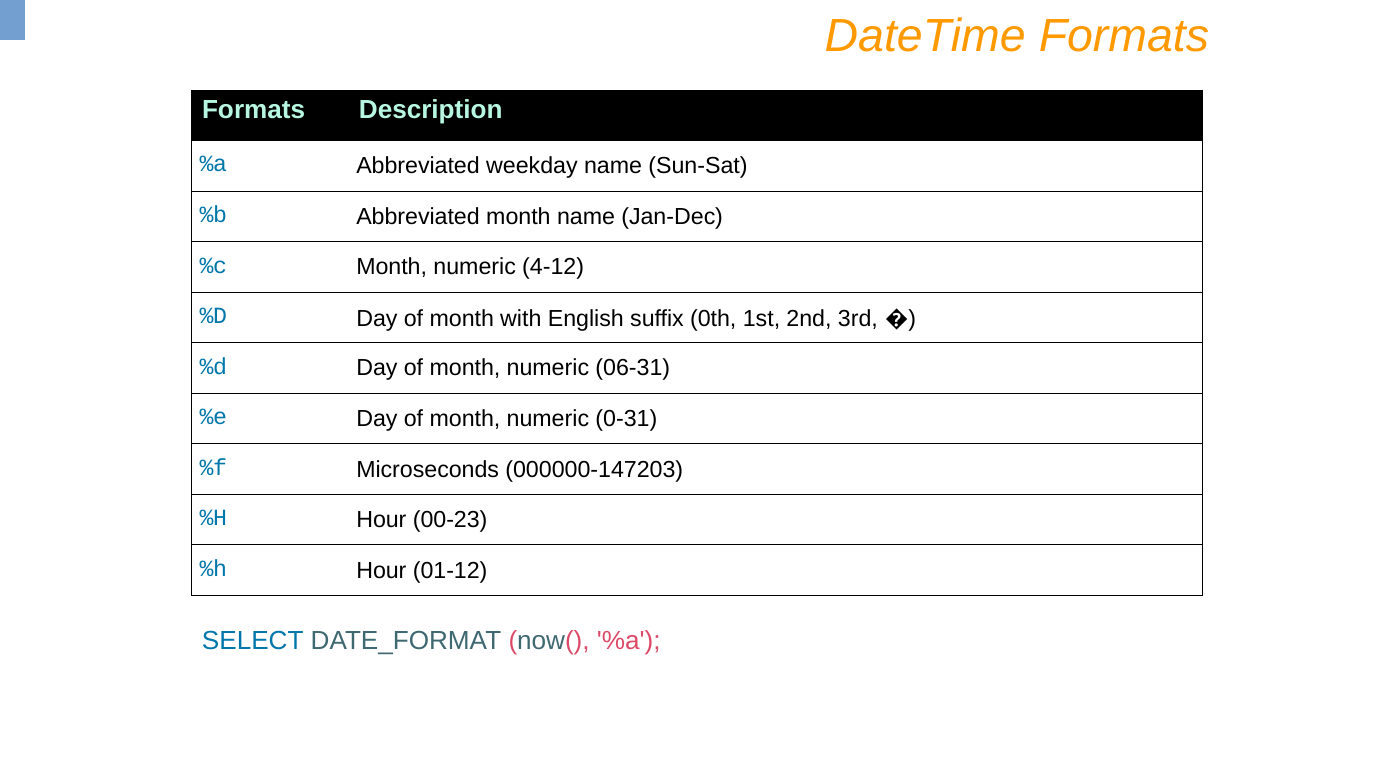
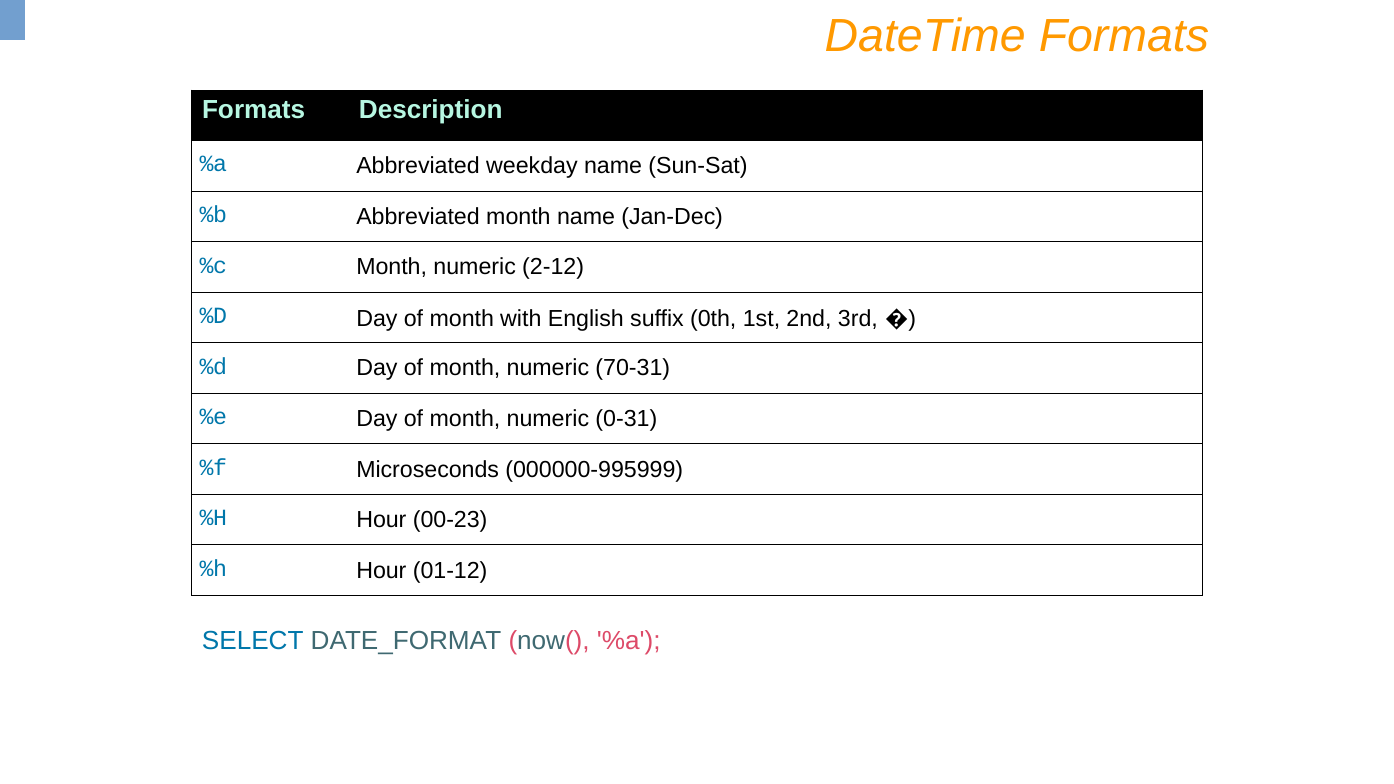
4-12: 4-12 -> 2-12
06-31: 06-31 -> 70-31
000000-147203: 000000-147203 -> 000000-995999
